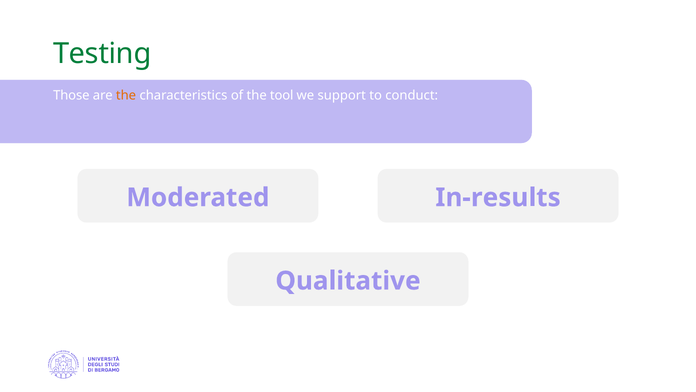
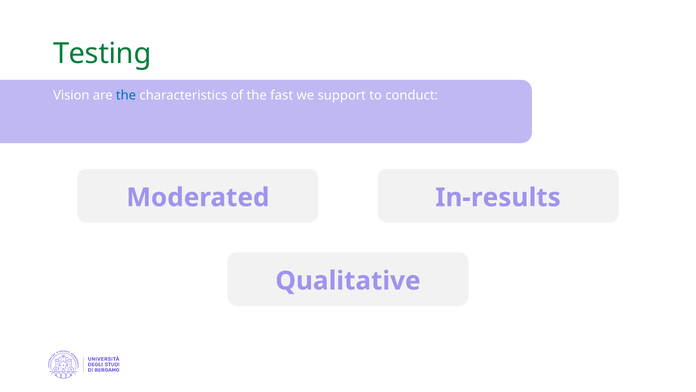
Those: Those -> Vision
the at (126, 95) colour: orange -> blue
tool: tool -> fast
